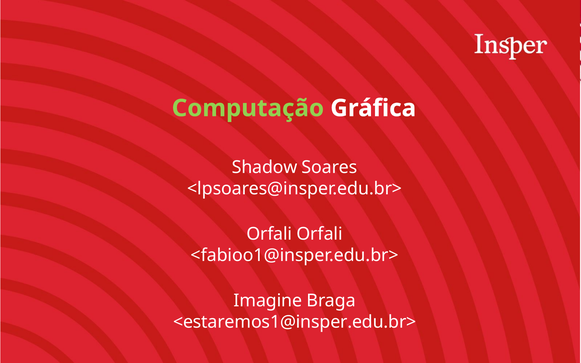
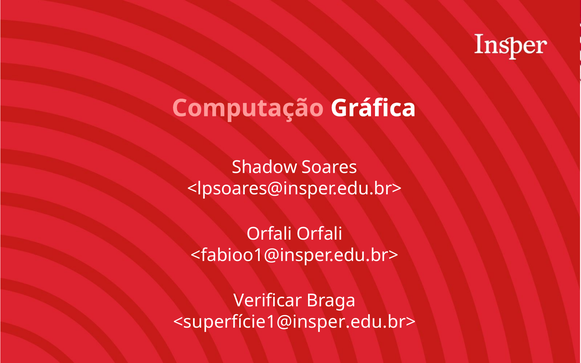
Computação colour: light green -> pink
Imagine: Imagine -> Verificar
<estaremos1@insper.edu.br>: <estaremos1@insper.edu.br> -> <superfície1@insper.edu.br>
